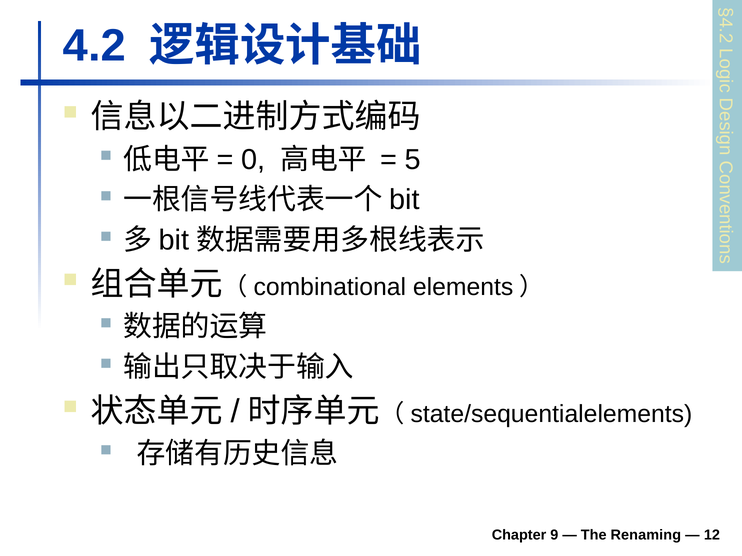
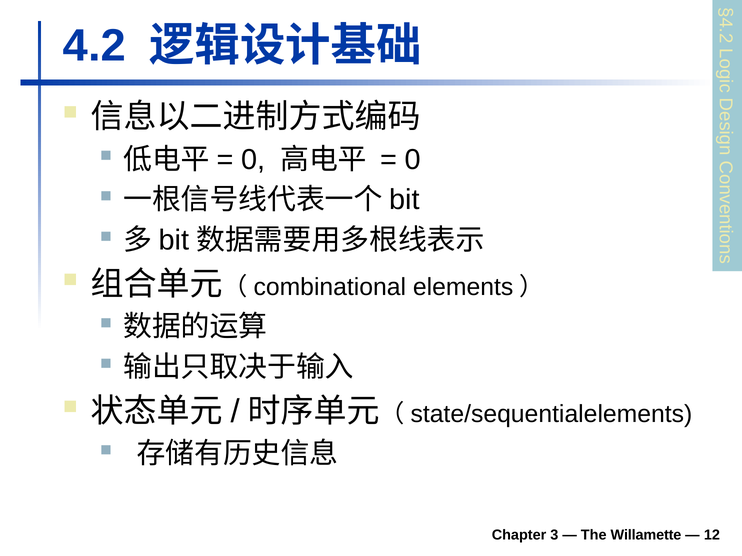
5 at (413, 160): 5 -> 0
9: 9 -> 3
Renaming: Renaming -> Willamette
